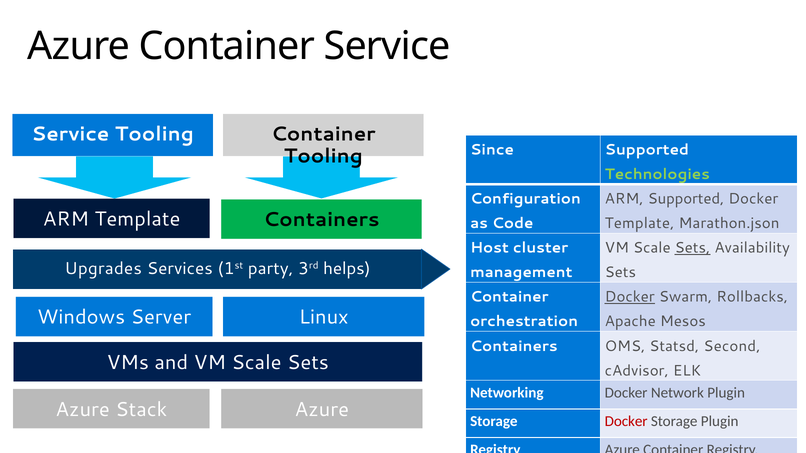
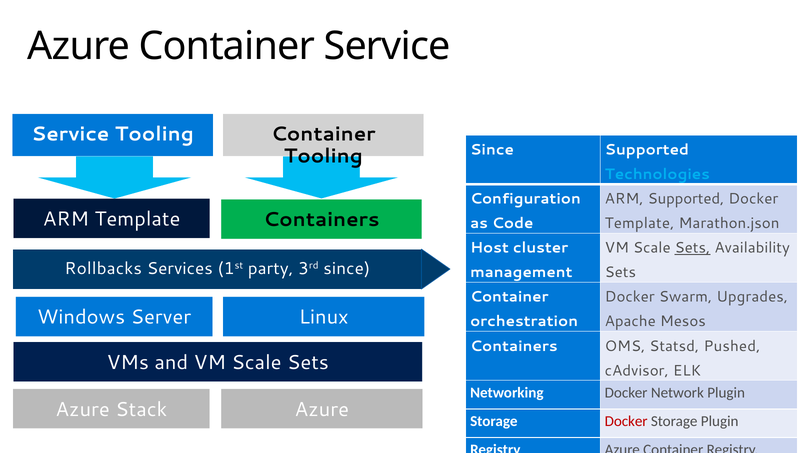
Technologies colour: light green -> light blue
Upgrades: Upgrades -> Rollbacks
3rd helps: helps -> since
Docker at (630, 297) underline: present -> none
Rollbacks: Rollbacks -> Upgrades
Second: Second -> Pushed
